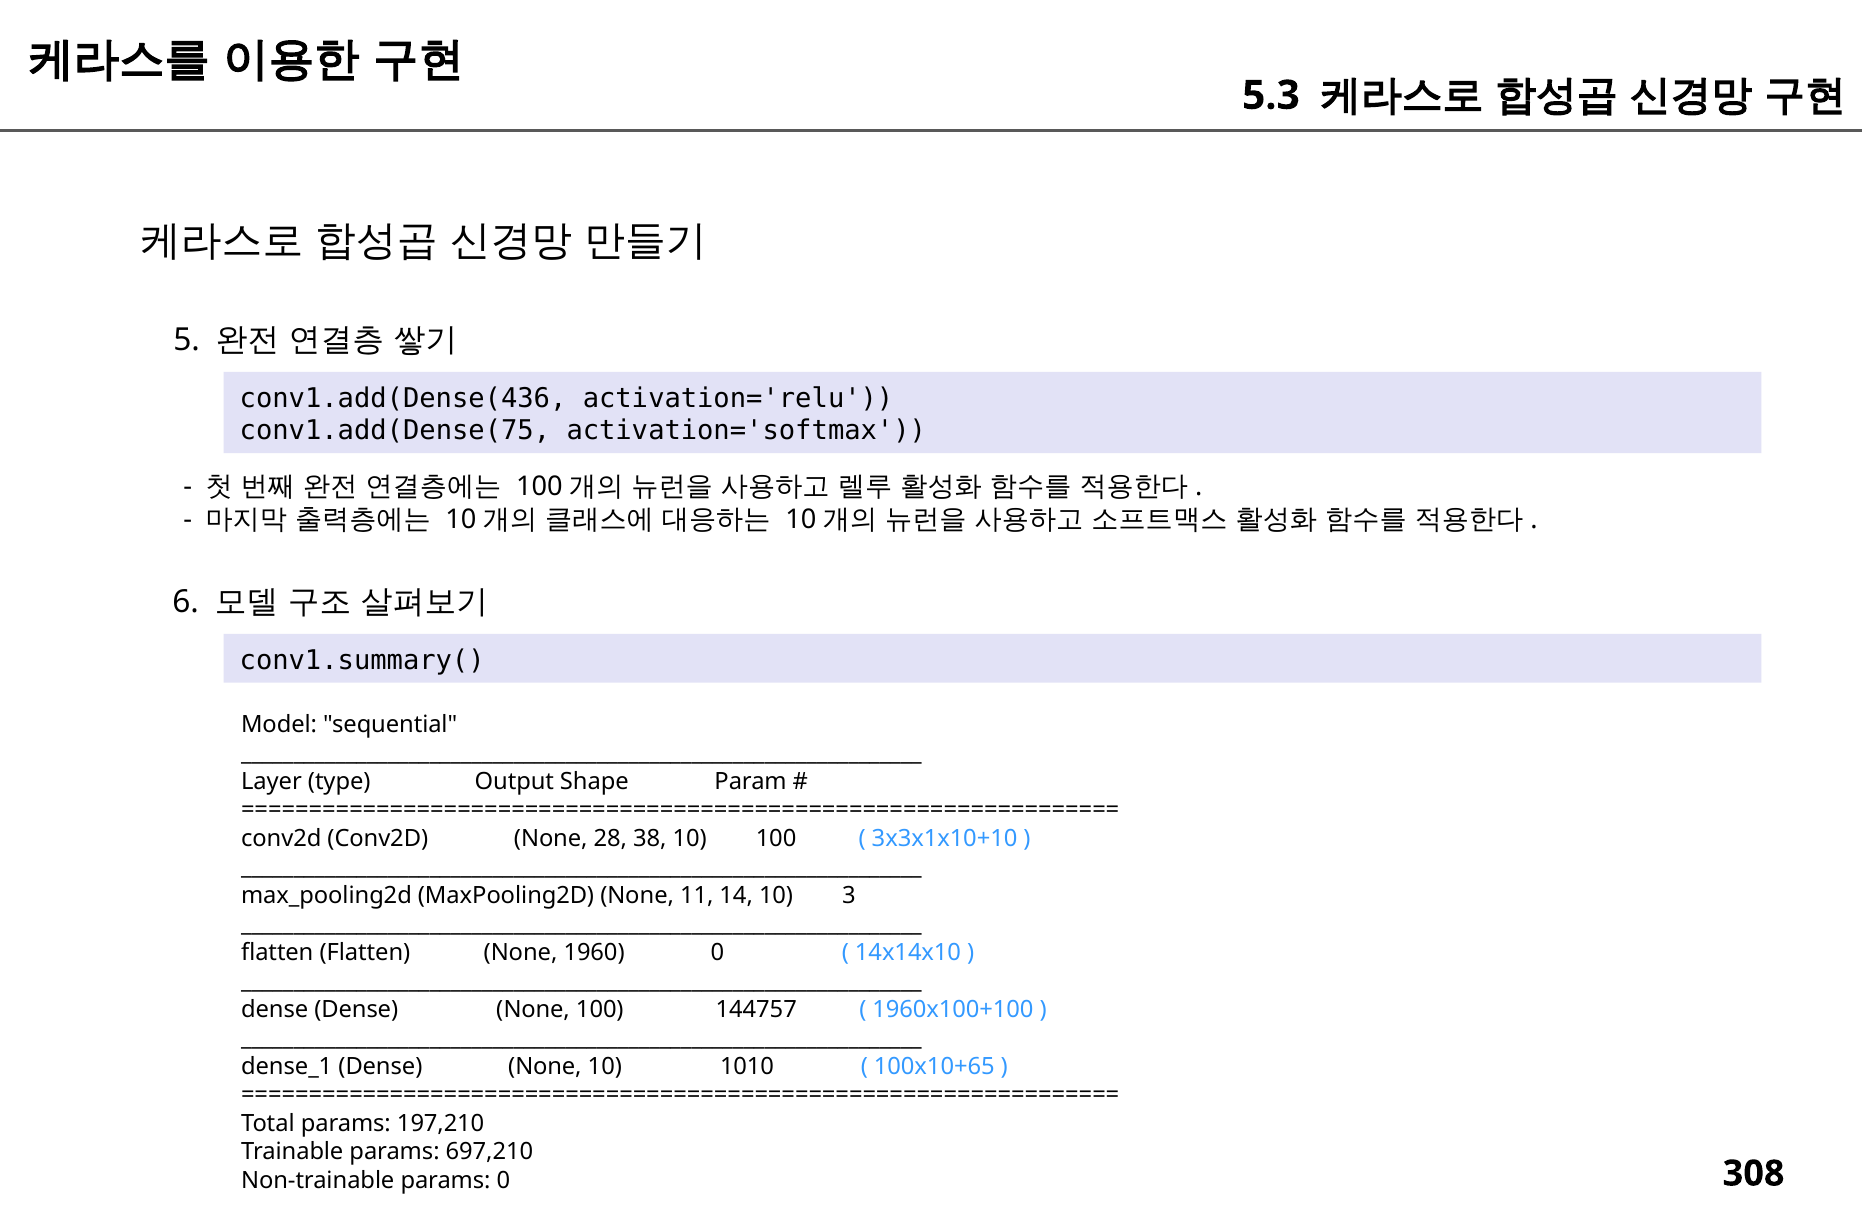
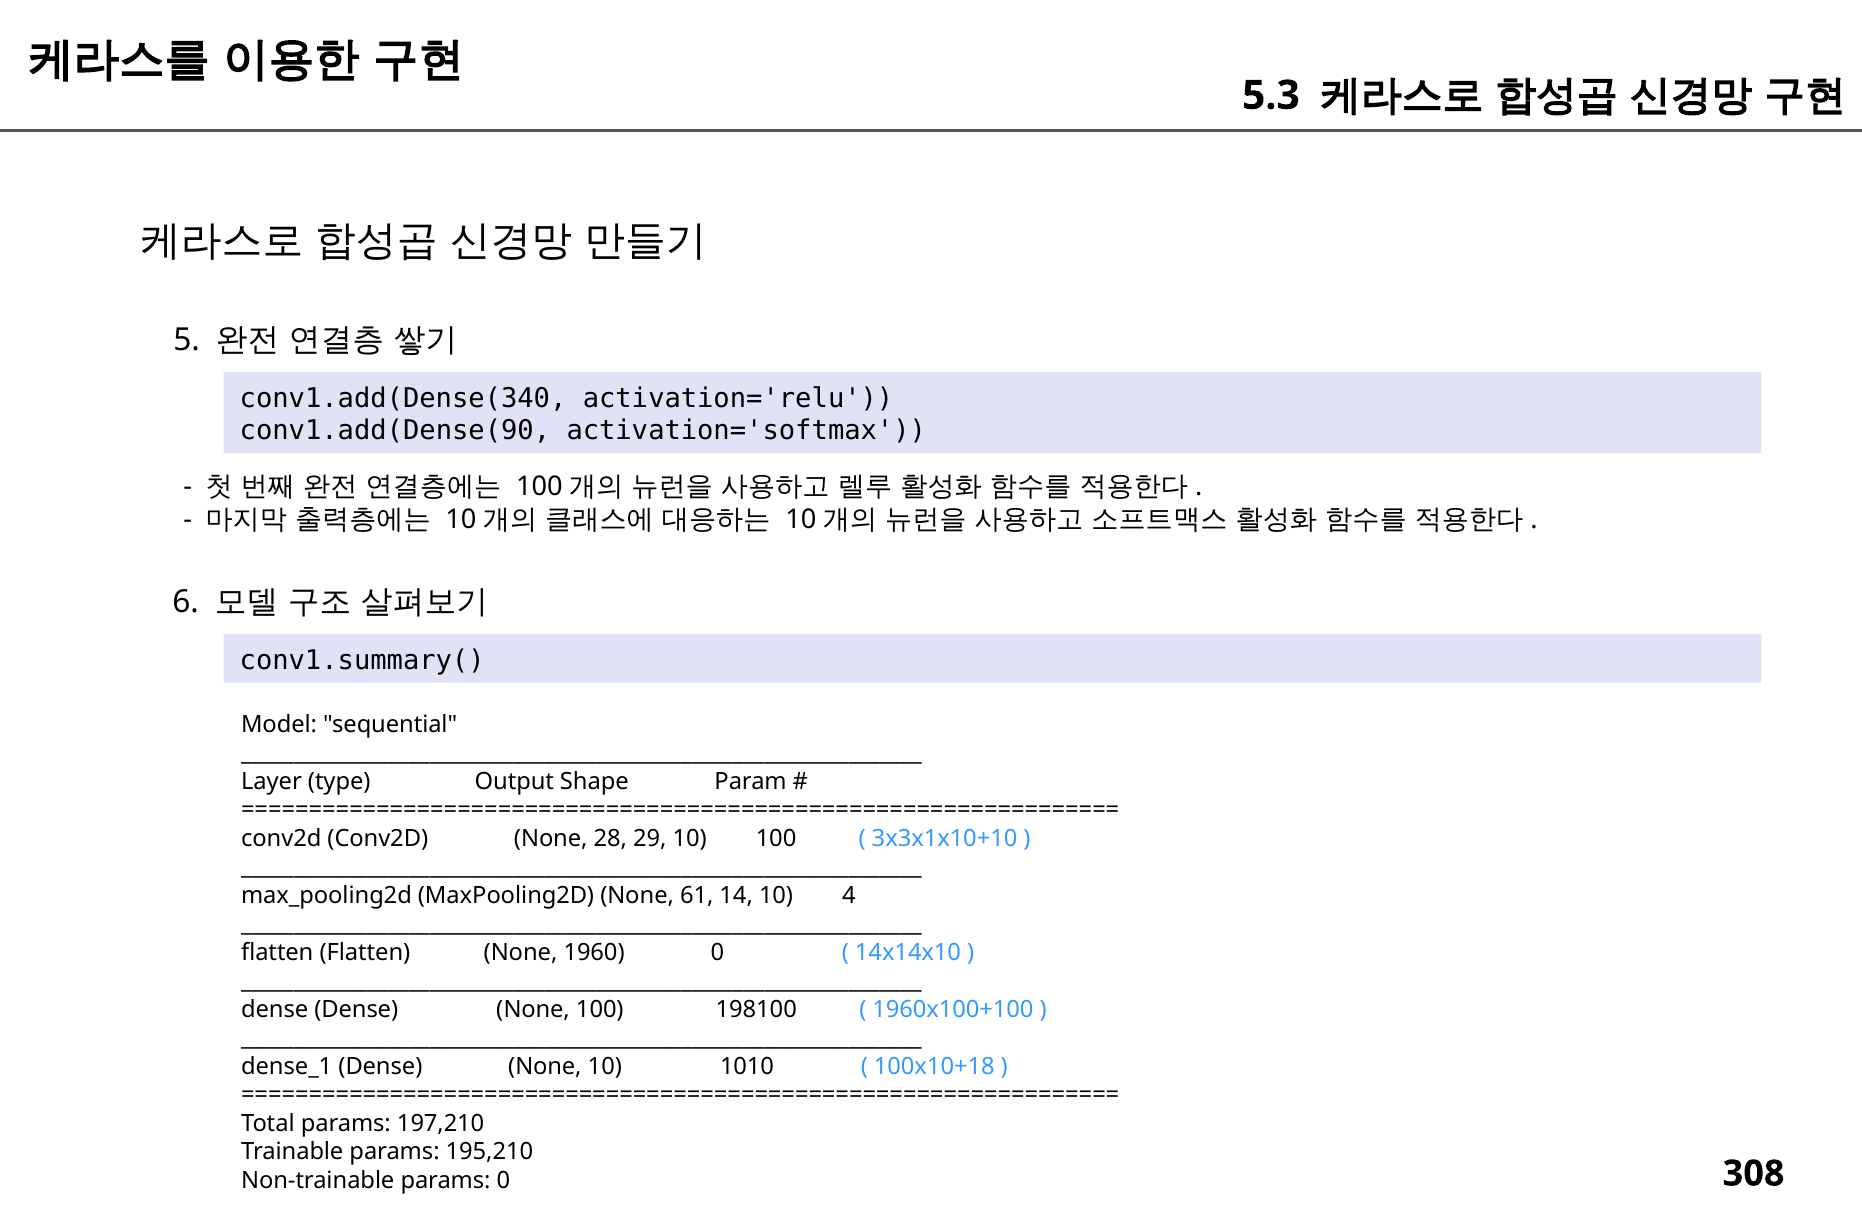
conv1.add(Dense(436: conv1.add(Dense(436 -> conv1.add(Dense(340
conv1.add(Dense(75: conv1.add(Dense(75 -> conv1.add(Dense(90
38: 38 -> 29
11: 11 -> 61
3: 3 -> 4
144757: 144757 -> 198100
100x10+65: 100x10+65 -> 100x10+18
697,210: 697,210 -> 195,210
